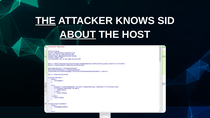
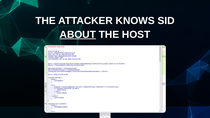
THE at (46, 21) underline: present -> none
